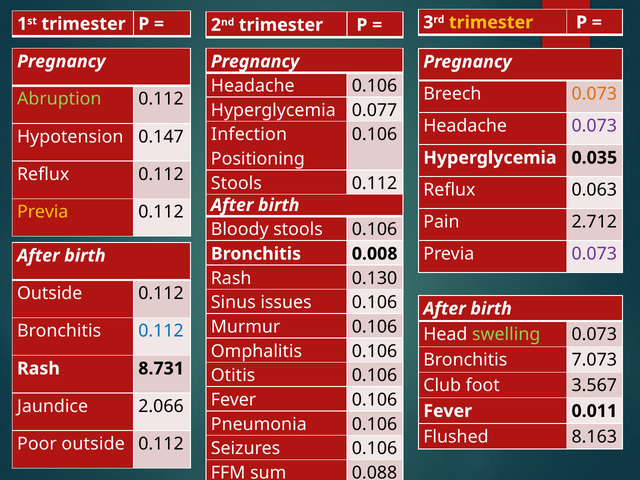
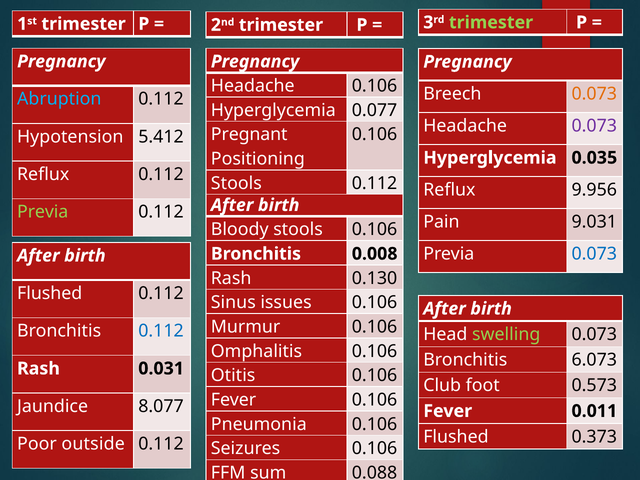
trimester at (491, 22) colour: yellow -> light green
Abruption colour: light green -> light blue
Infection: Infection -> Pregnant
0.147: 0.147 -> 5.412
0.063: 0.063 -> 9.956
Previa at (43, 212) colour: yellow -> light green
2.712: 2.712 -> 9.031
0.073 at (594, 254) colour: purple -> blue
Outside at (50, 293): Outside -> Flushed
7.073: 7.073 -> 6.073
8.731: 8.731 -> 0.031
3.567: 3.567 -> 0.573
2.066: 2.066 -> 8.077
8.163: 8.163 -> 0.373
